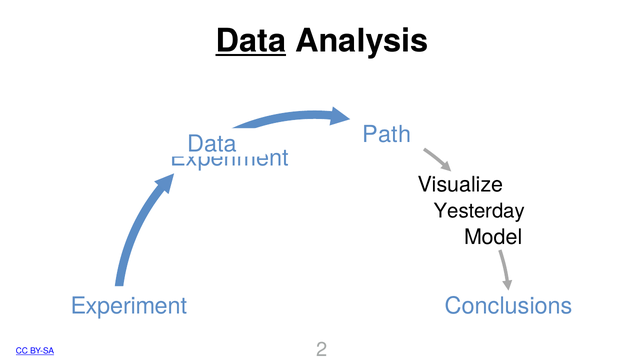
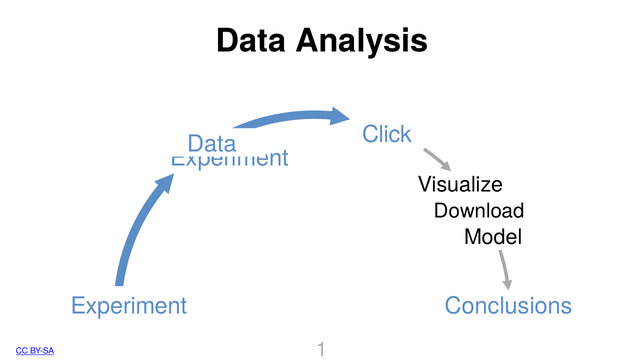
Data at (251, 41) underline: present -> none
Path: Path -> Click
Yesterday: Yesterday -> Download
2: 2 -> 1
